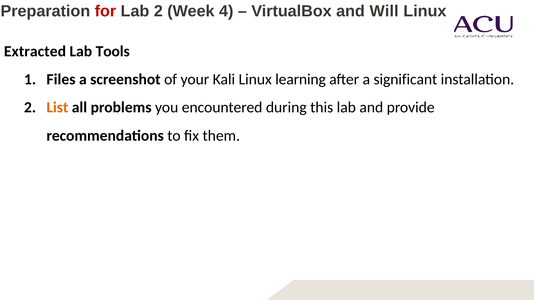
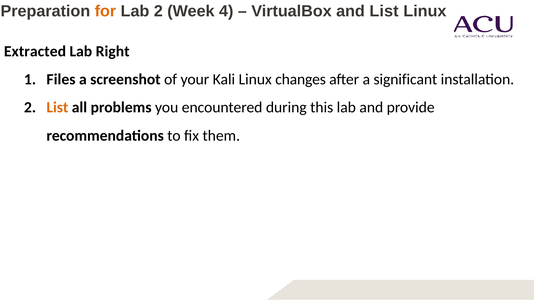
for colour: red -> orange
and Will: Will -> List
Tools: Tools -> Right
learning: learning -> changes
